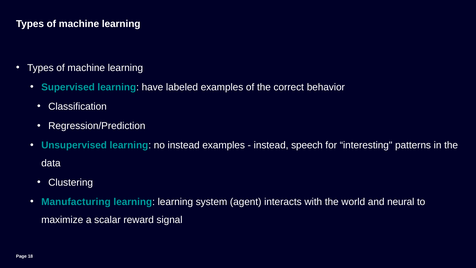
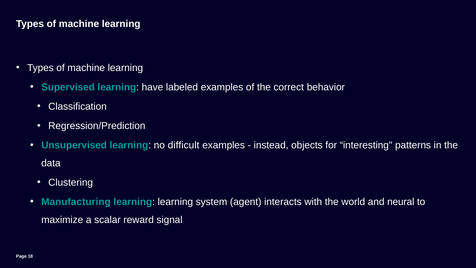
no instead: instead -> difficult
speech: speech -> objects
